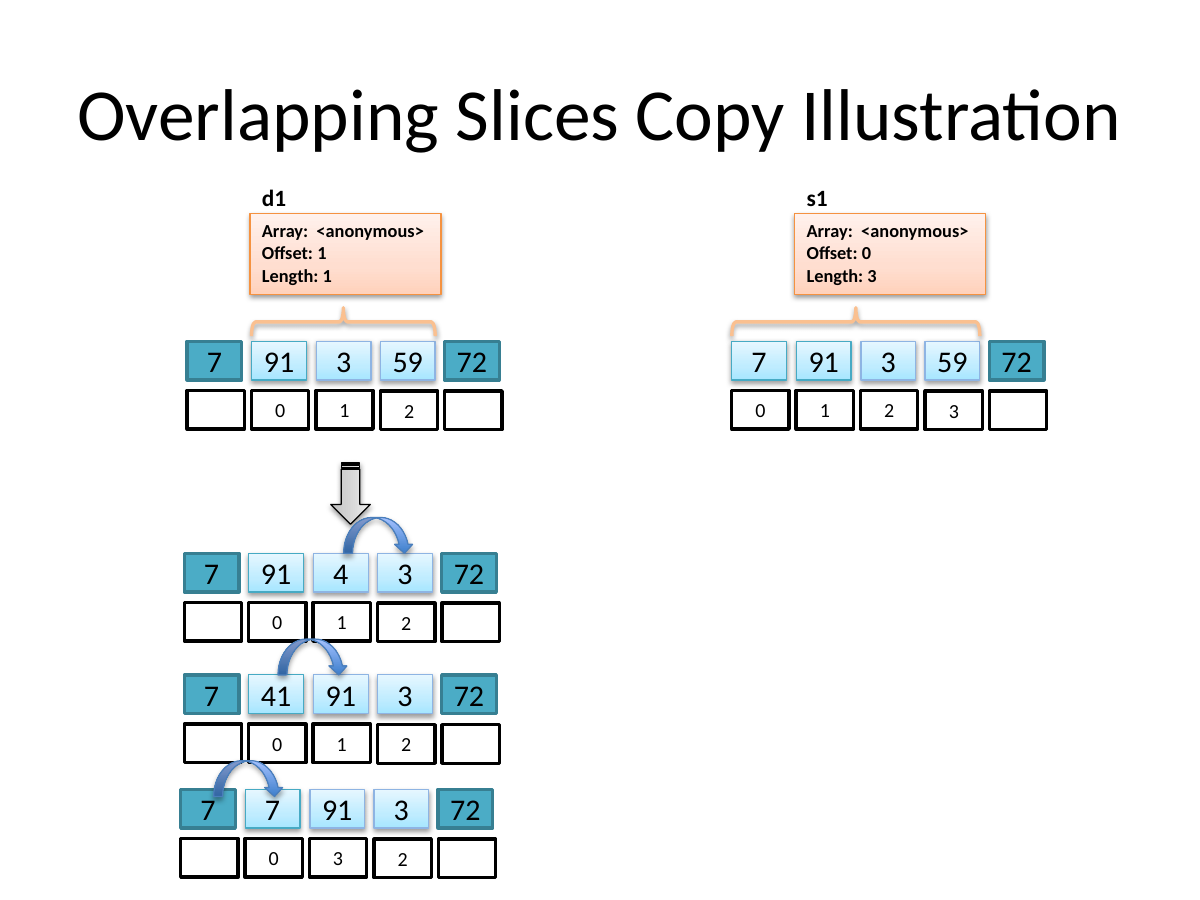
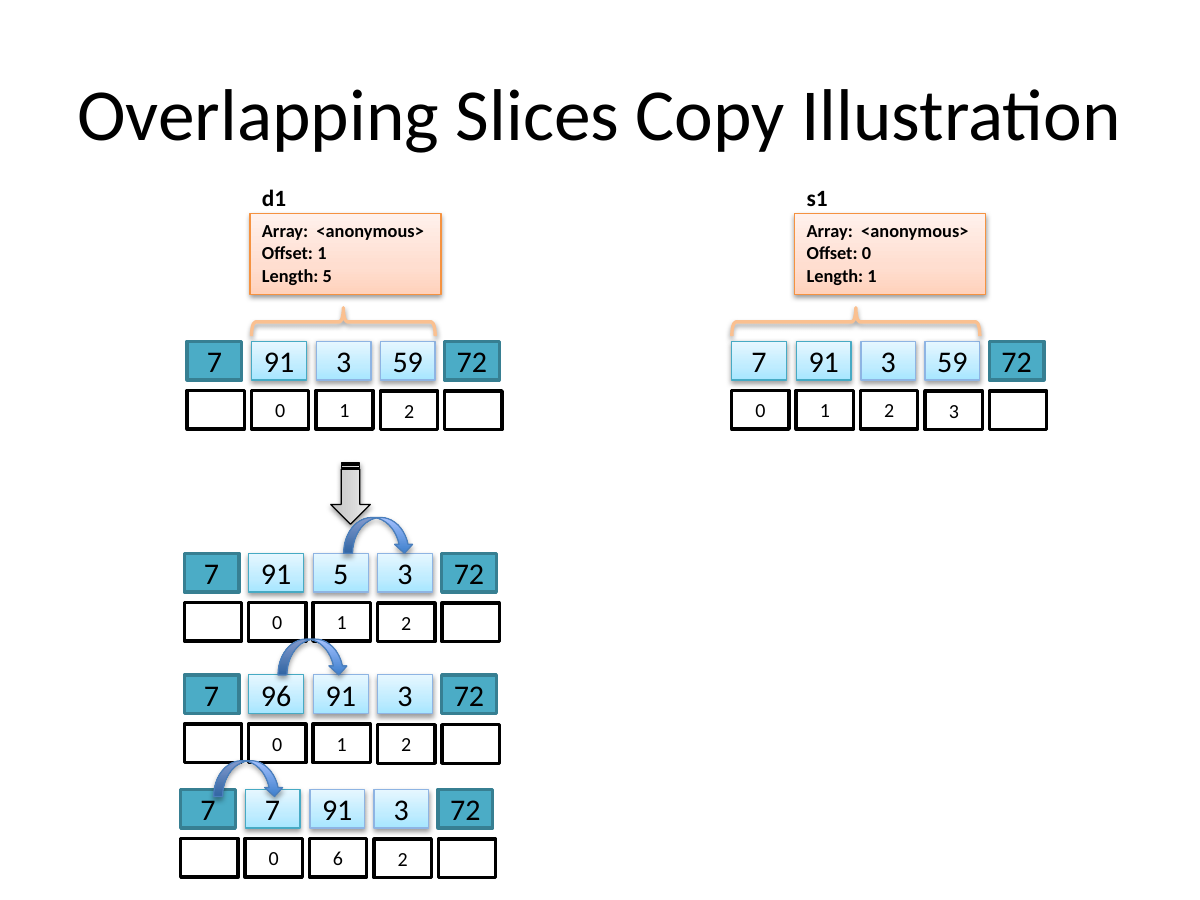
Length 1: 1 -> 5
Length 3: 3 -> 1
91 4: 4 -> 5
41: 41 -> 96
0 3: 3 -> 6
